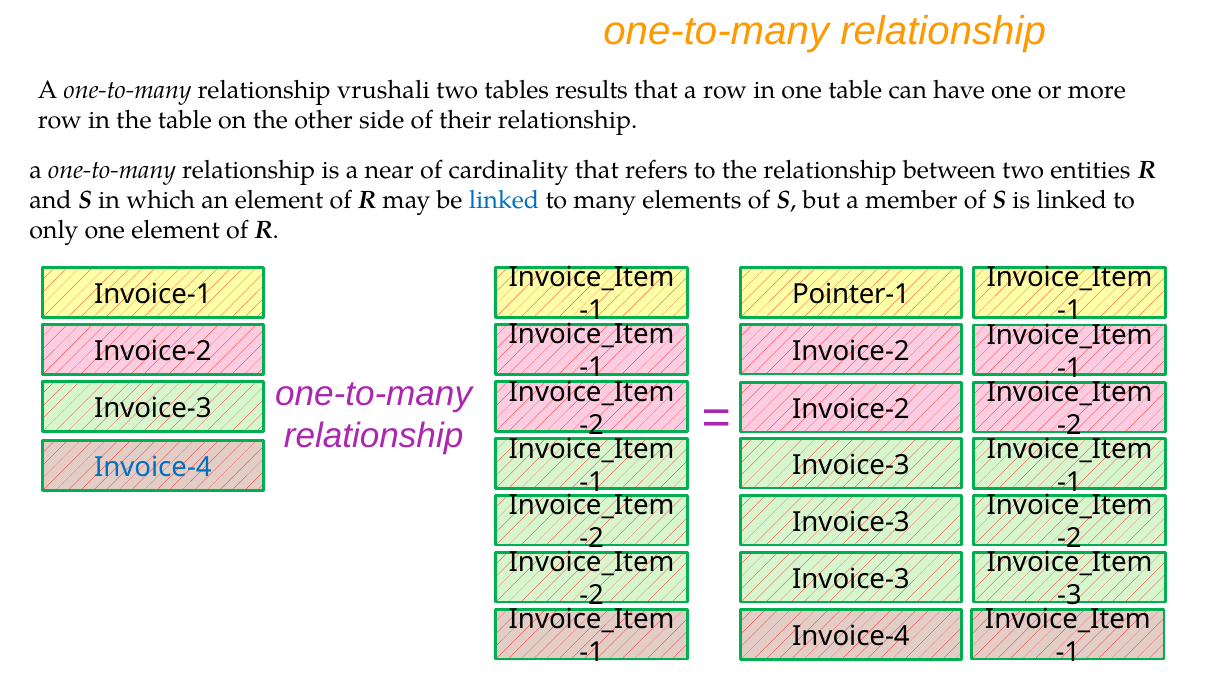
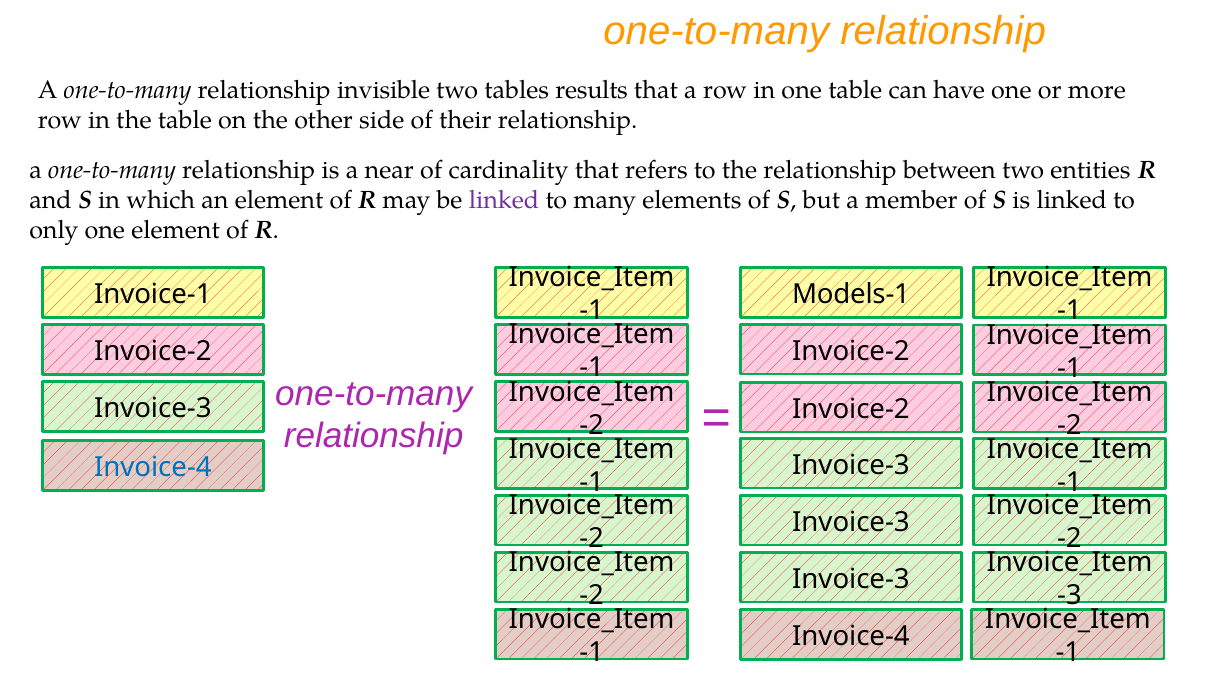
vrushali: vrushali -> invisible
linked at (504, 201) colour: blue -> purple
Pointer-1: Pointer-1 -> Models-1
